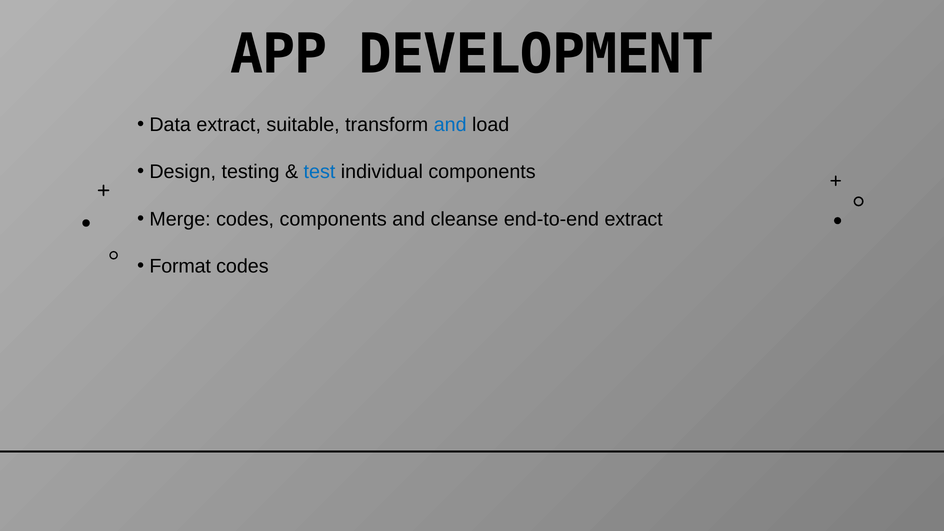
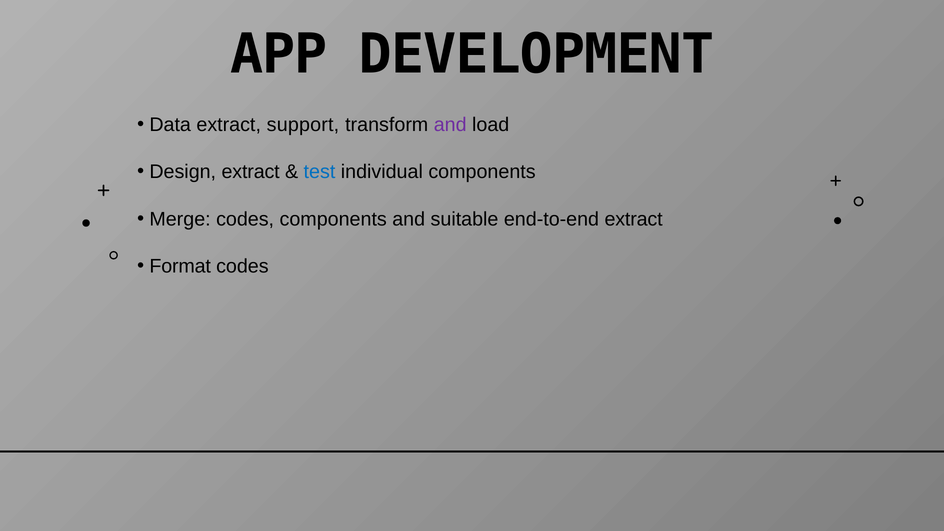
suitable: suitable -> support
and at (450, 125) colour: blue -> purple
Design testing: testing -> extract
cleanse: cleanse -> suitable
